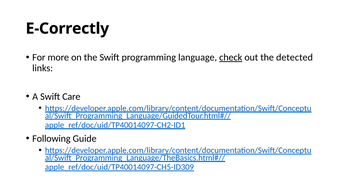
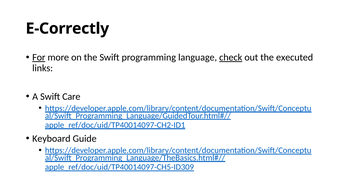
For underline: none -> present
detected: detected -> executed
Following: Following -> Keyboard
